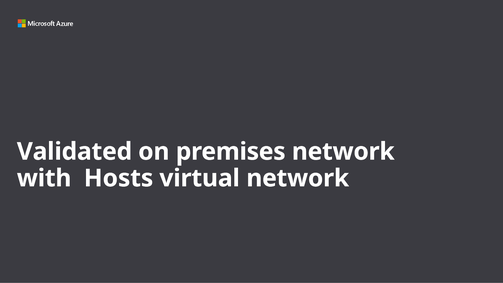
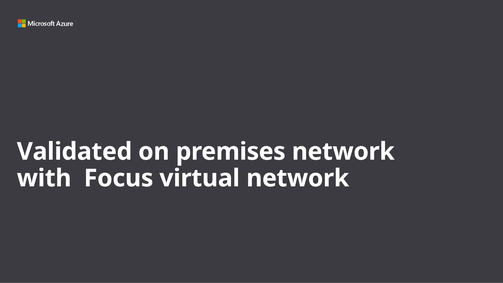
Hosts: Hosts -> Focus
